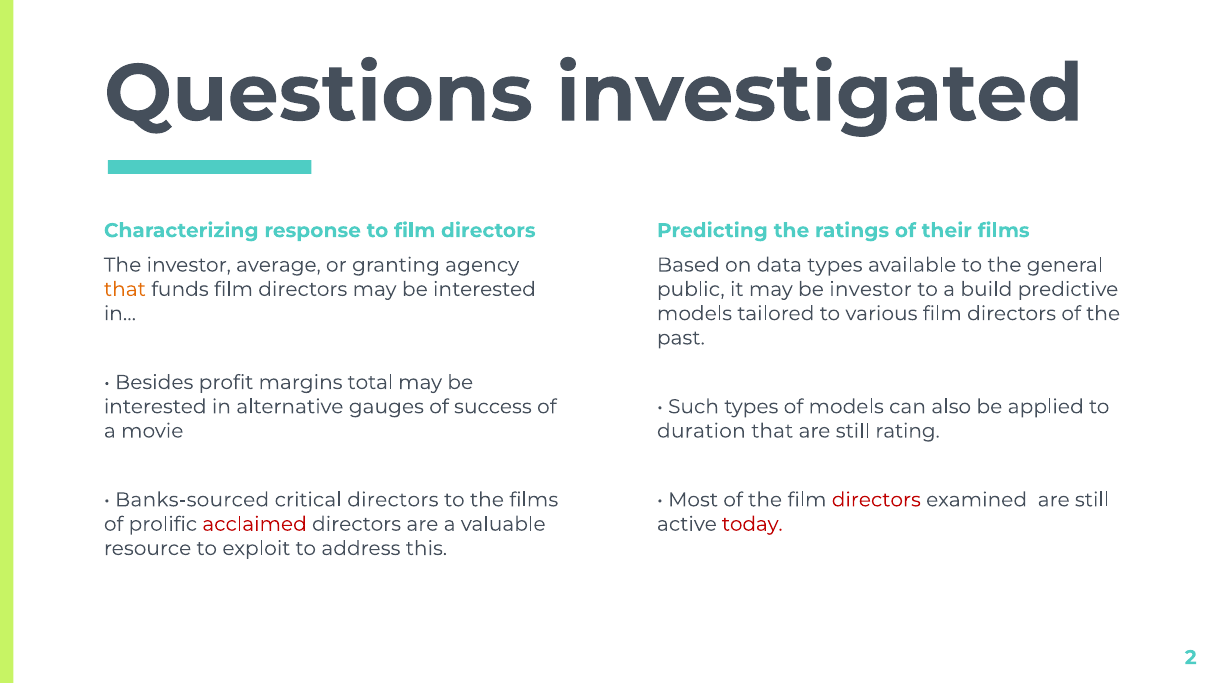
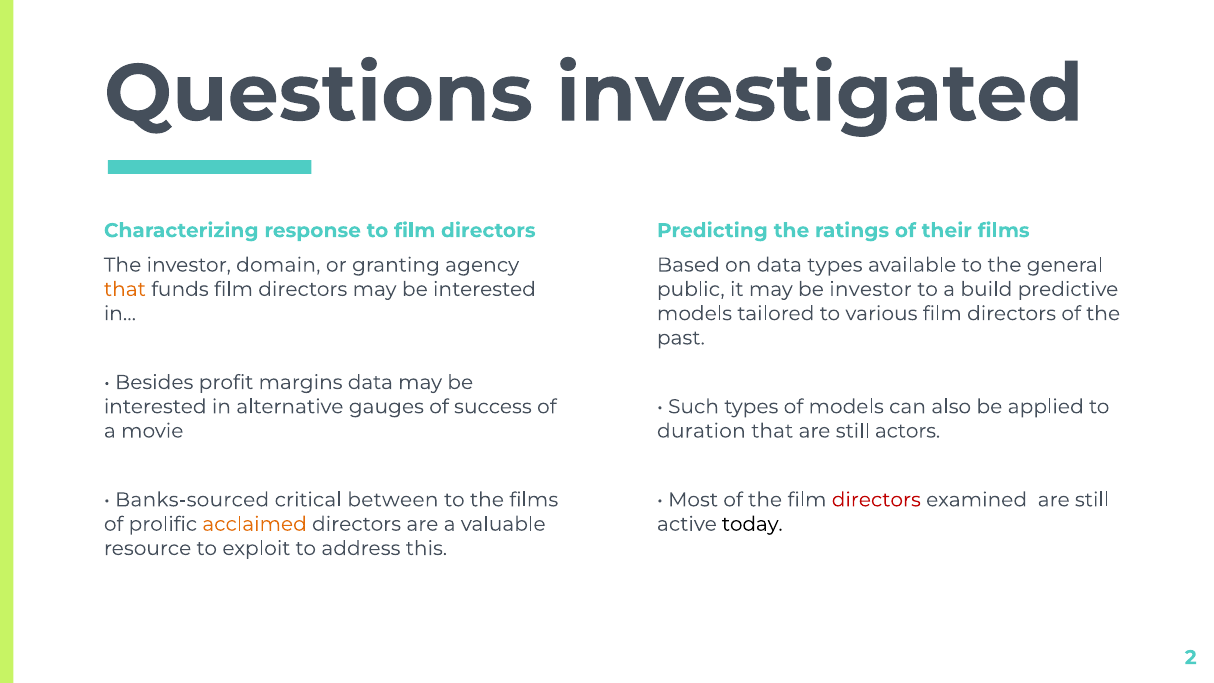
average: average -> domain
margins total: total -> data
rating: rating -> actors
critical directors: directors -> between
acclaimed colour: red -> orange
today colour: red -> black
